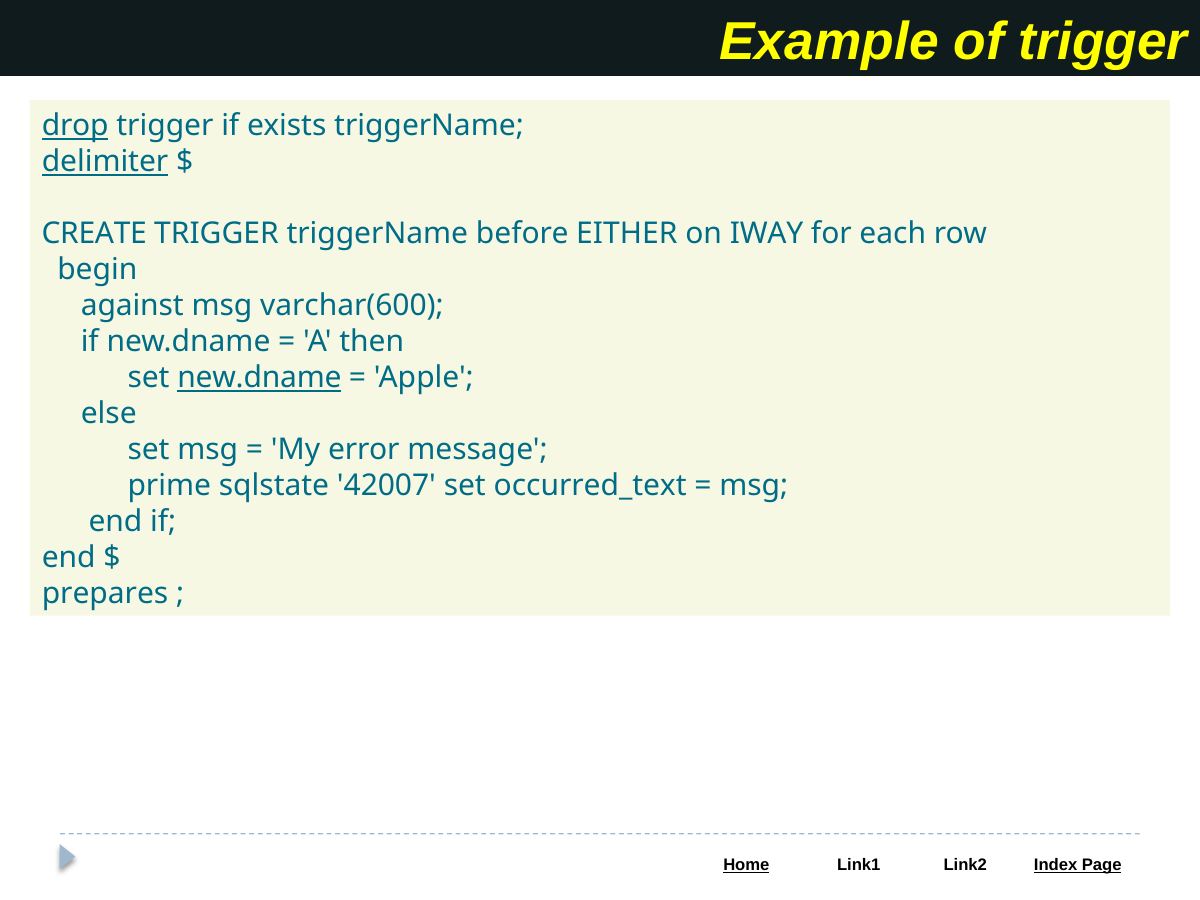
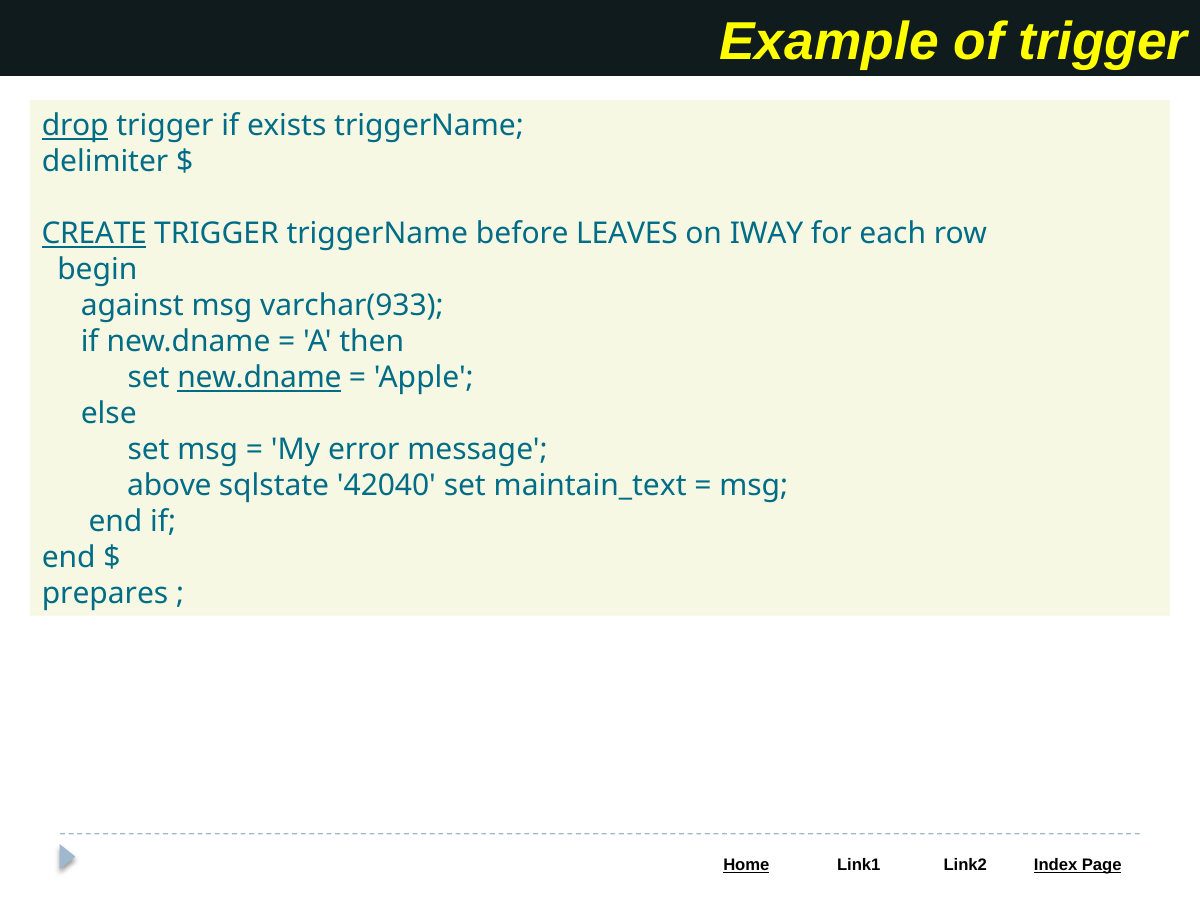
delimiter underline: present -> none
CREATE underline: none -> present
EITHER: EITHER -> LEAVES
varchar(600: varchar(600 -> varchar(933
prime: prime -> above
42007: 42007 -> 42040
occurred_text: occurred_text -> maintain_text
